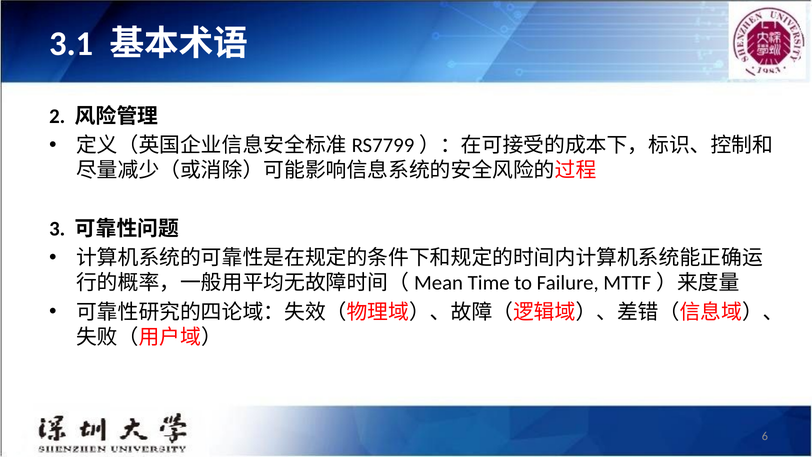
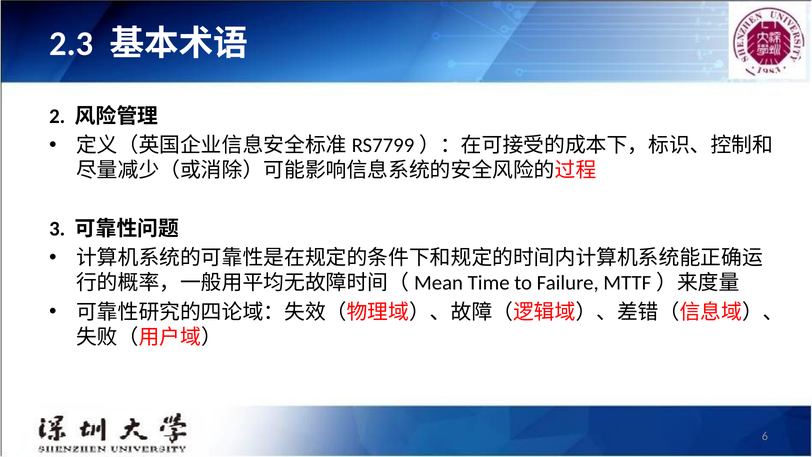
3.1: 3.1 -> 2.3
